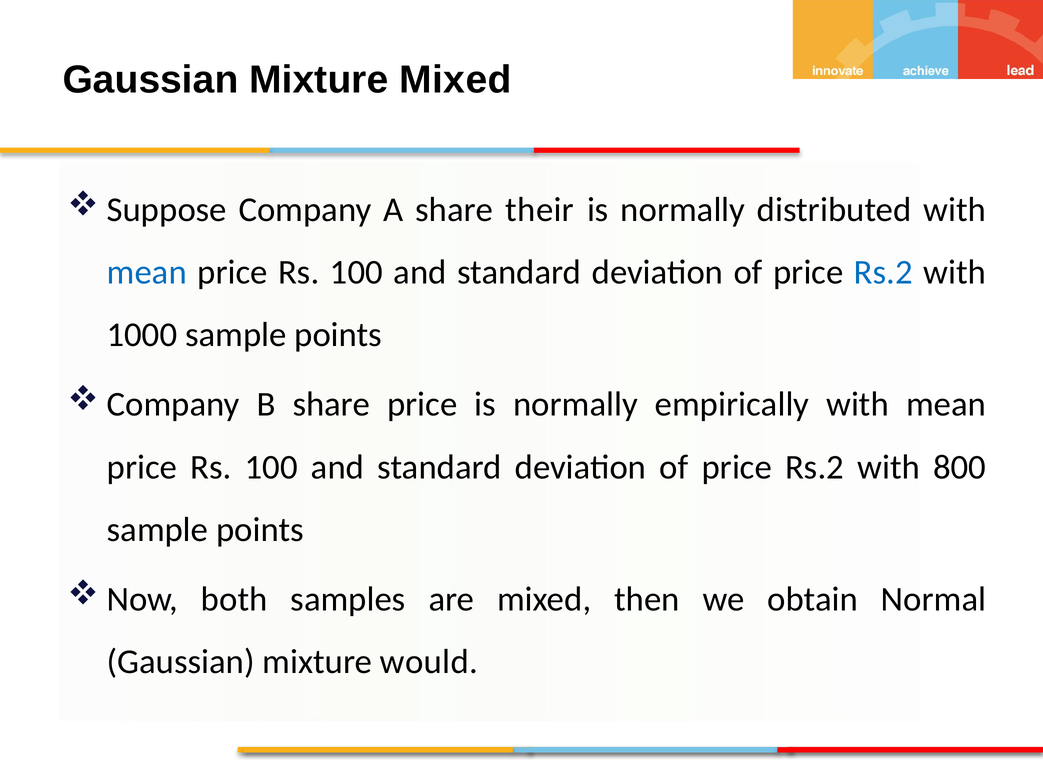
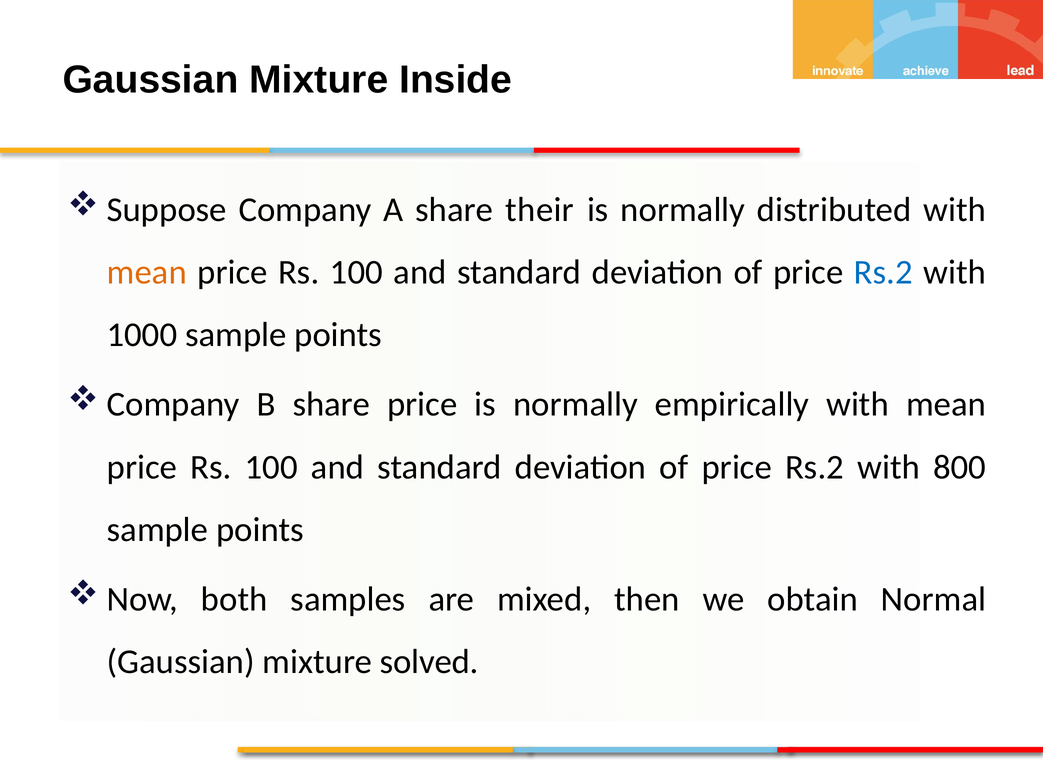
Mixture Mixed: Mixed -> Inside
mean at (147, 273) colour: blue -> orange
would: would -> solved
